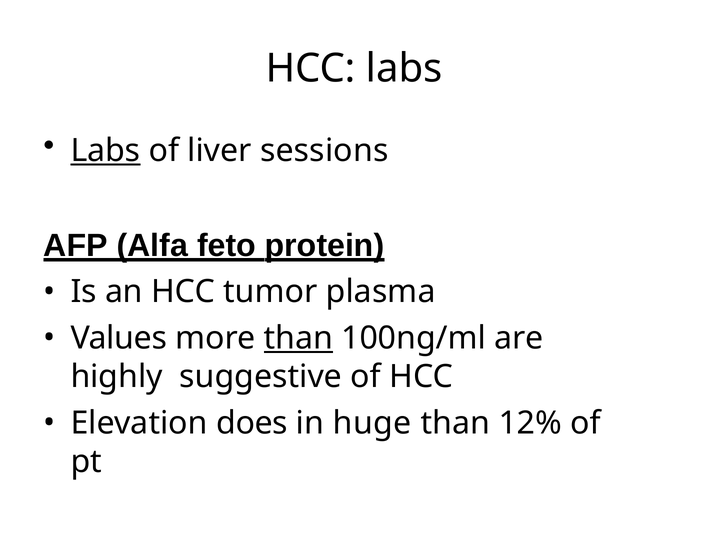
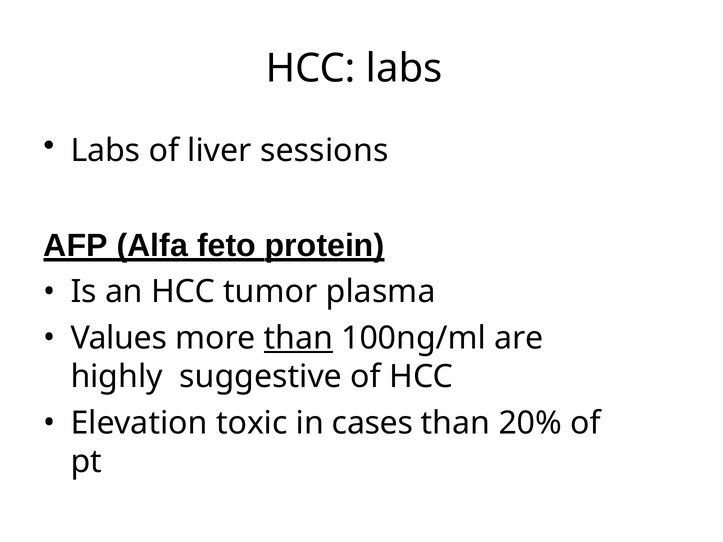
Labs at (105, 151) underline: present -> none
does: does -> toxic
huge: huge -> cases
12%: 12% -> 20%
